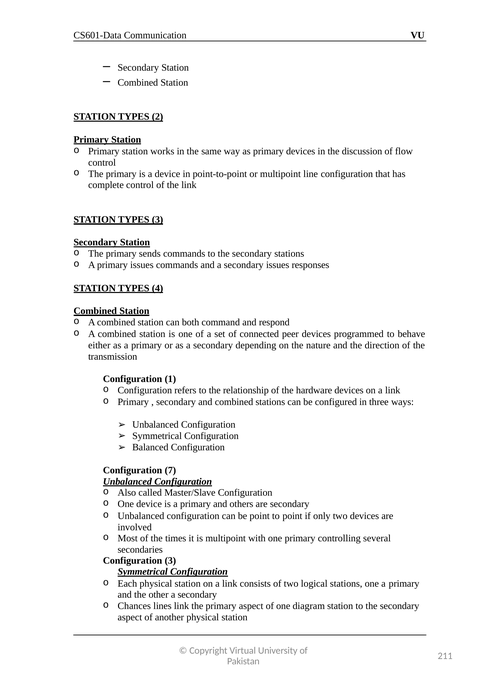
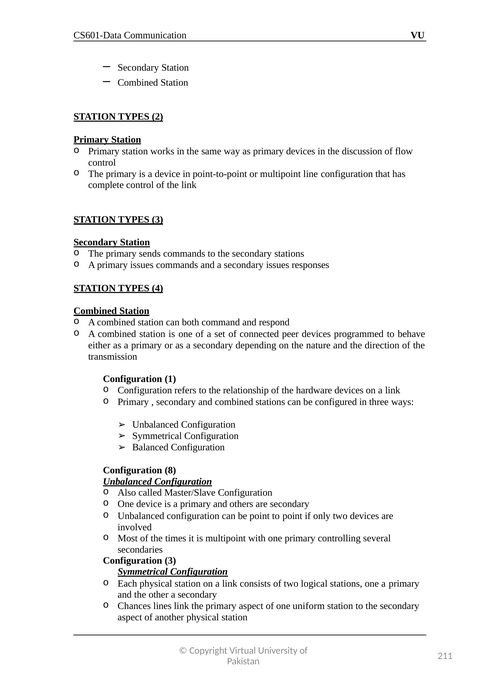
7: 7 -> 8
diagram: diagram -> uniform
